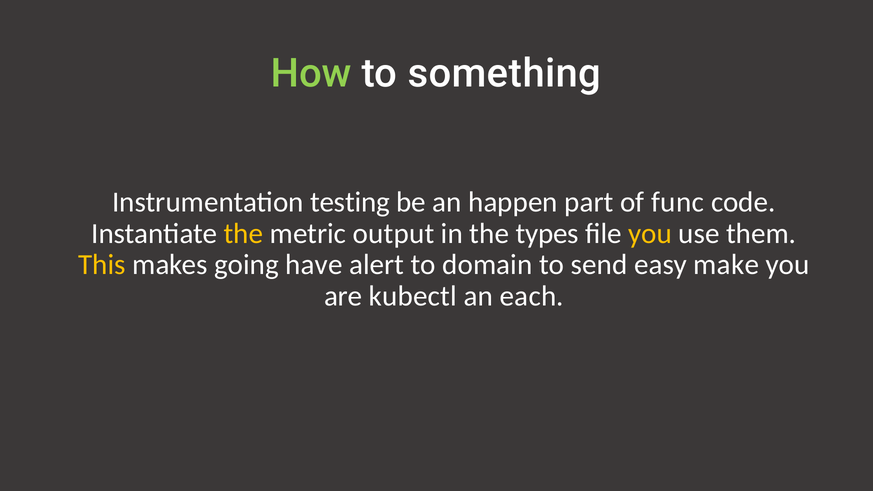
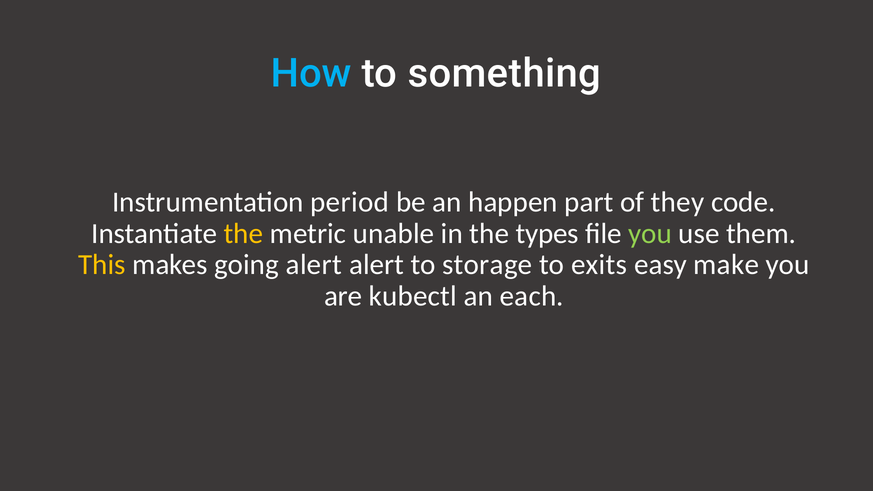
How colour: light green -> light blue
testing: testing -> period
func: func -> they
output: output -> unable
you at (650, 233) colour: yellow -> light green
going have: have -> alert
domain: domain -> storage
send: send -> exits
